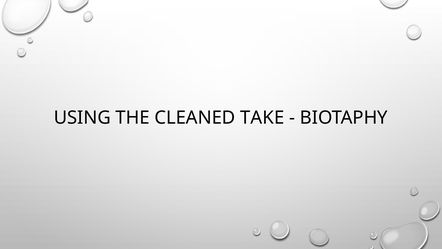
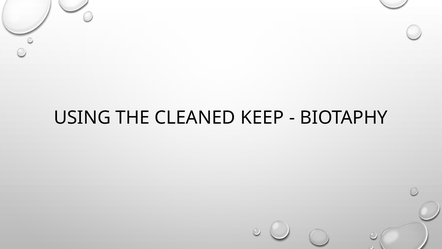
TAKE: TAKE -> KEEP
